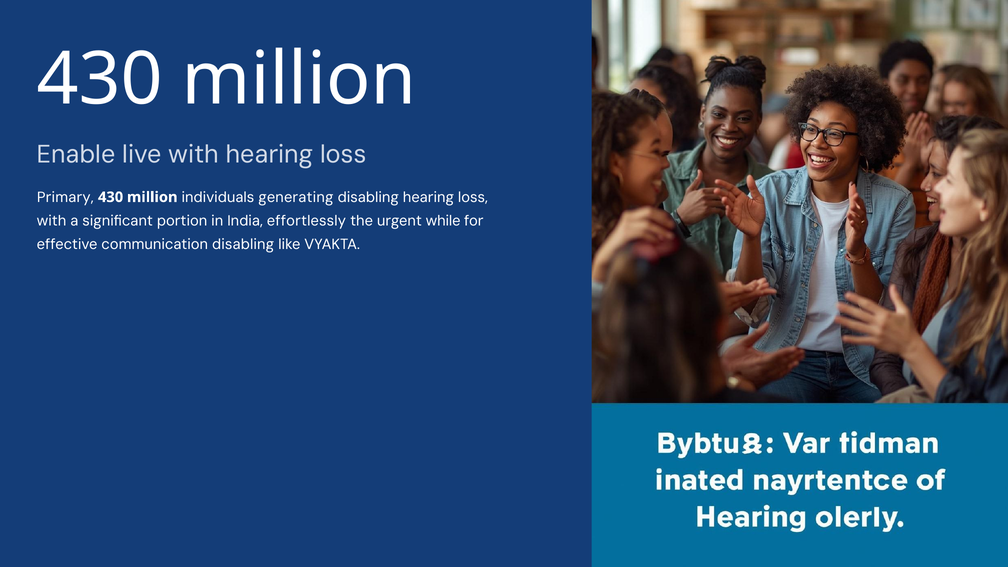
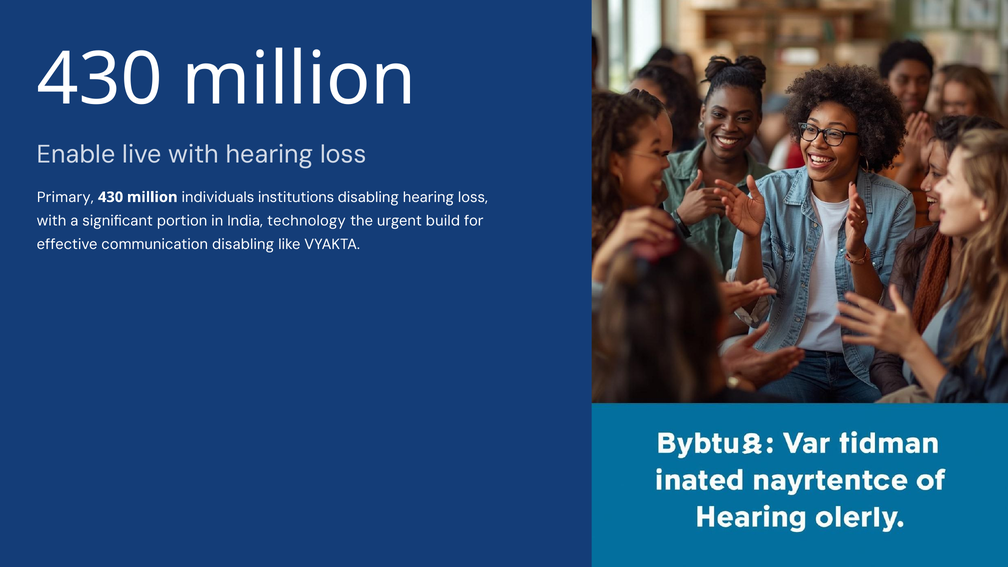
generating: generating -> institutions
effortlessly: effortlessly -> technology
while: while -> build
